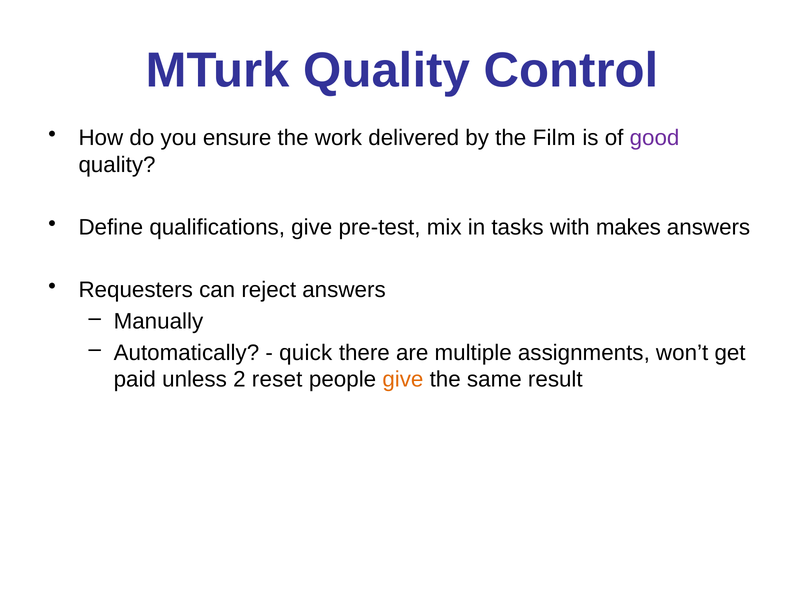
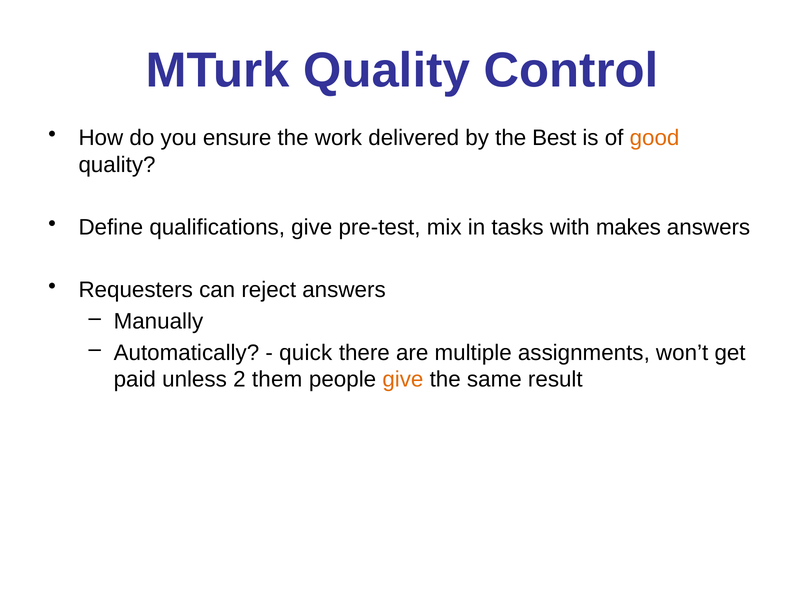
Film: Film -> Best
good colour: purple -> orange
reset: reset -> them
